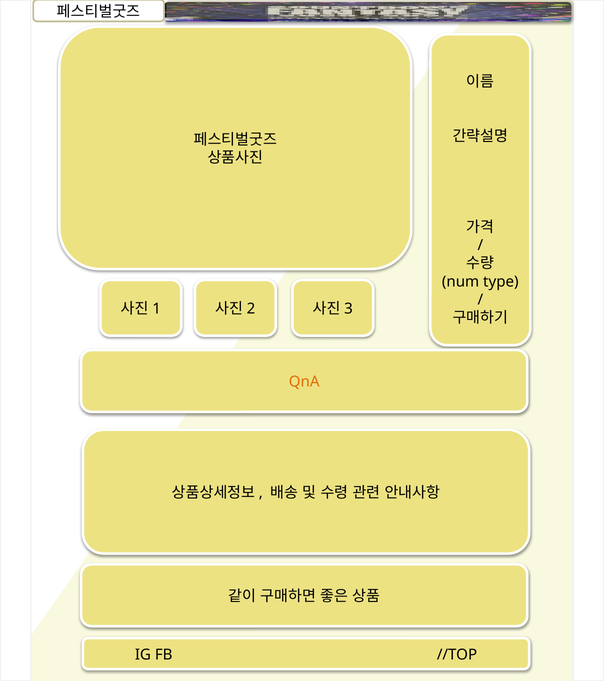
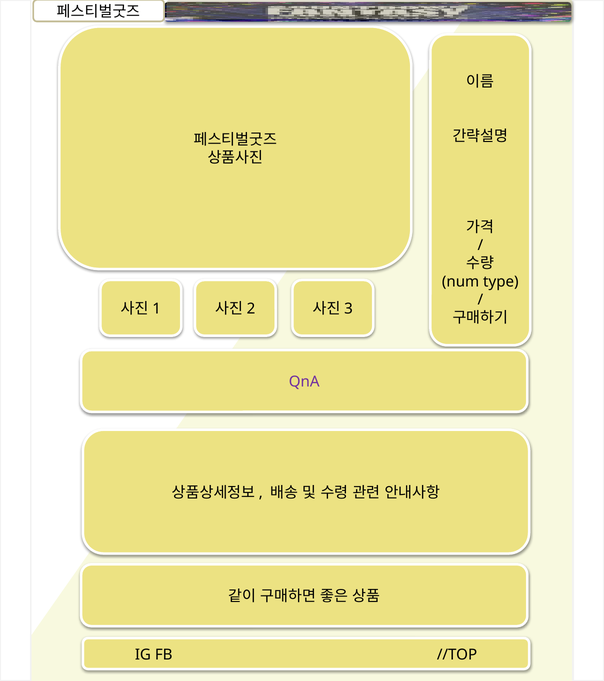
QnA colour: orange -> purple
